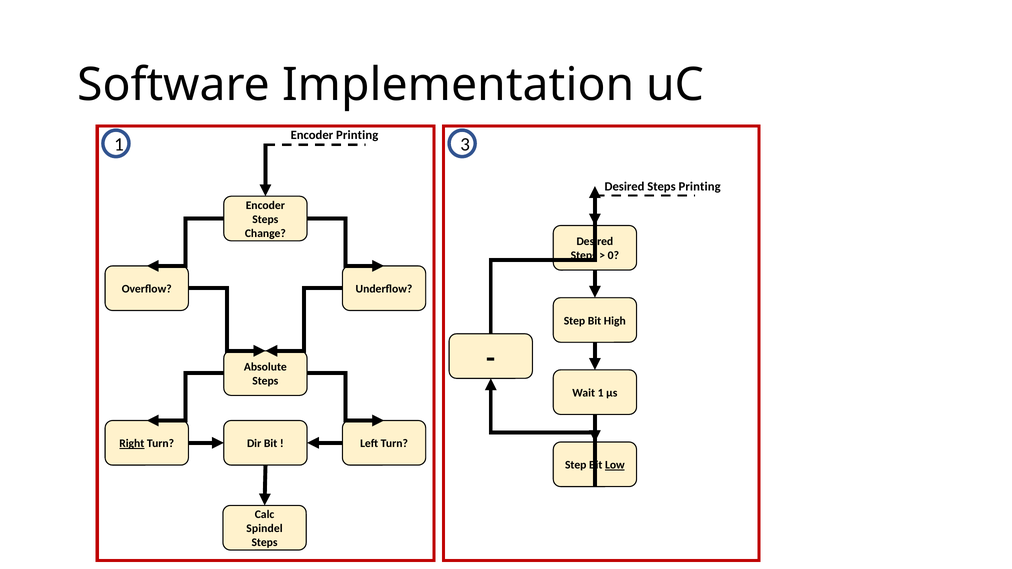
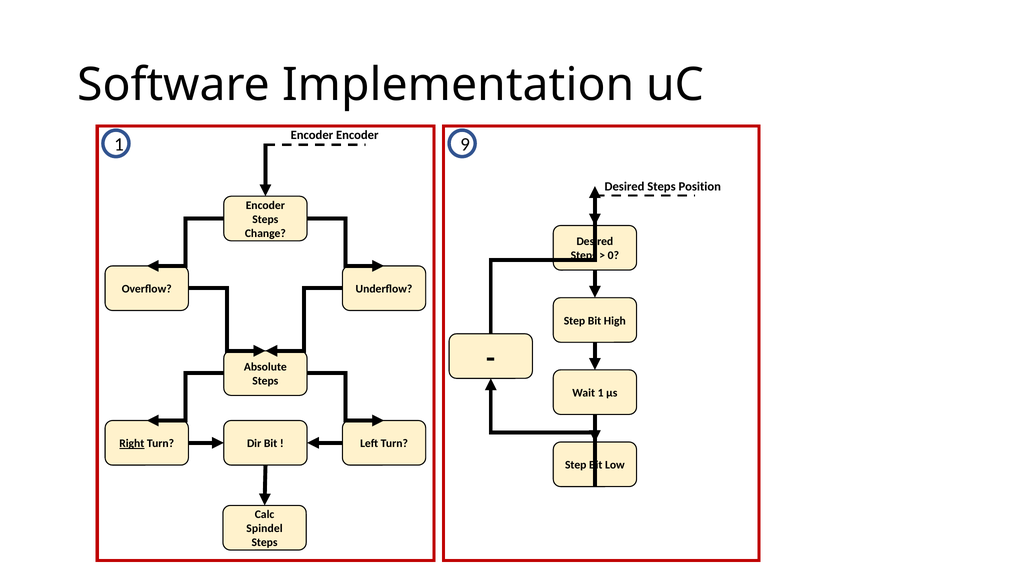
Encoder Printing: Printing -> Encoder
3: 3 -> 9
Steps Printing: Printing -> Position
Low underline: present -> none
